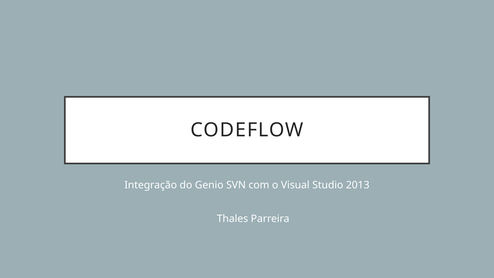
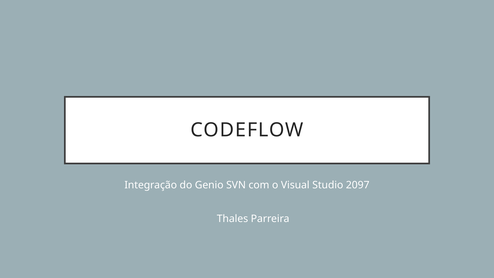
2013: 2013 -> 2097
